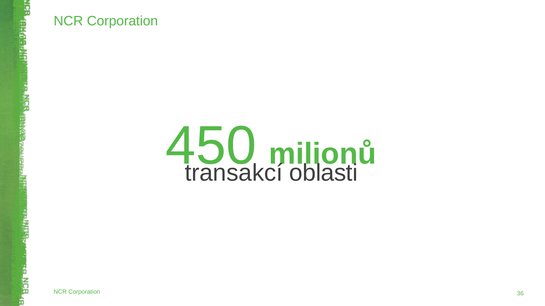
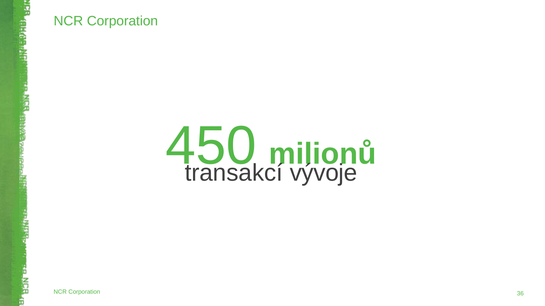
oblasti: oblasti -> vývoje
